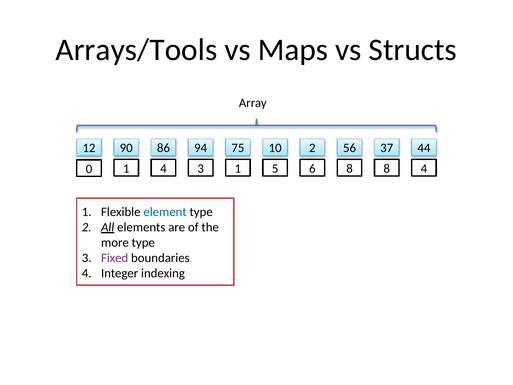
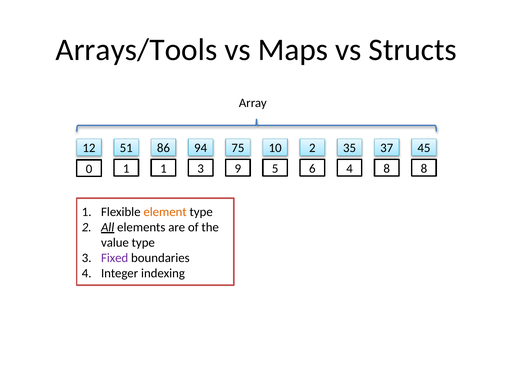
90: 90 -> 51
56: 56 -> 35
44: 44 -> 45
1 4: 4 -> 1
3 1: 1 -> 9
6 8: 8 -> 4
8 4: 4 -> 8
element colour: blue -> orange
more: more -> value
